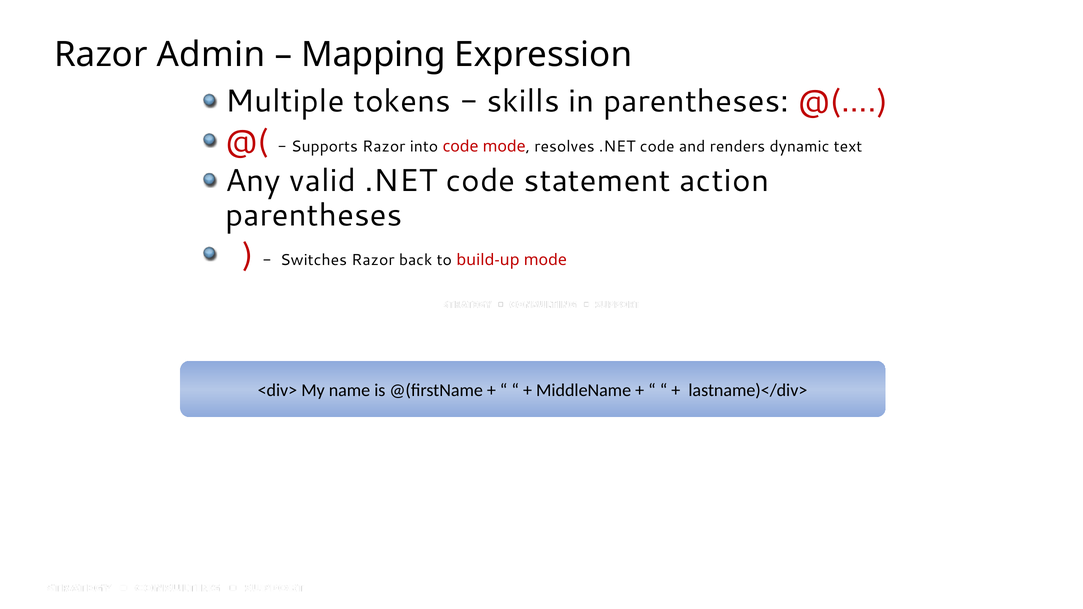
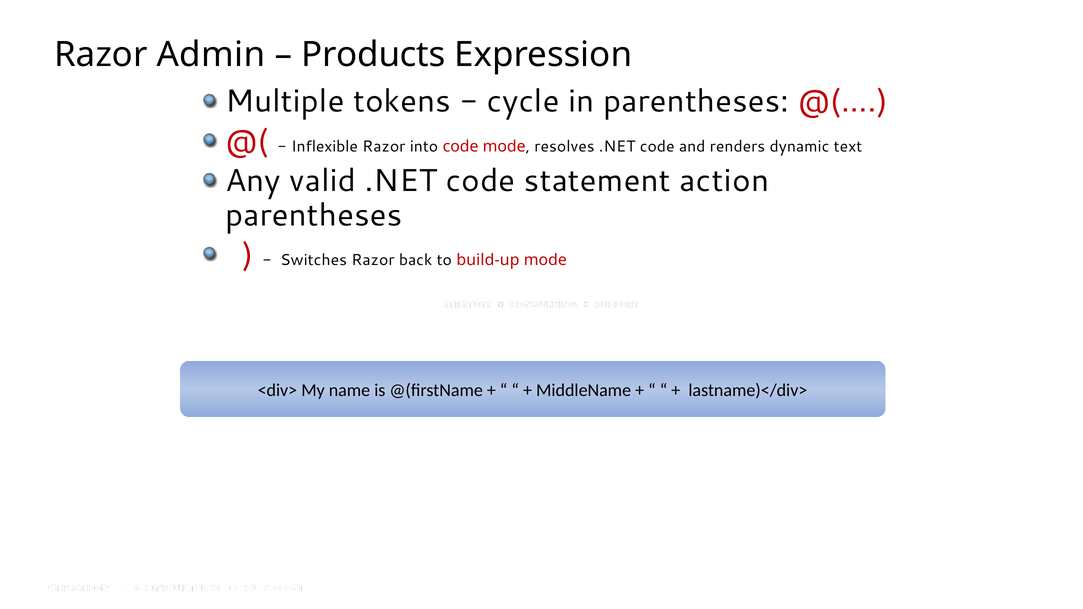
Mapping: Mapping -> Products
skills: skills -> cycle
Supports: Supports -> Inflexible
